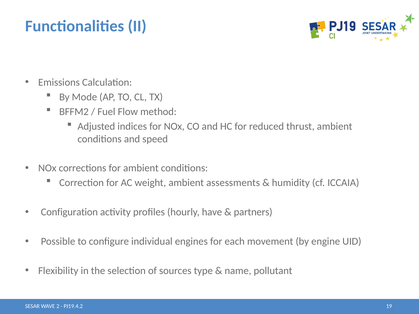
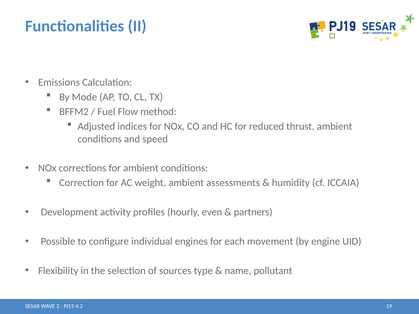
Configuration: Configuration -> Development
have: have -> even
